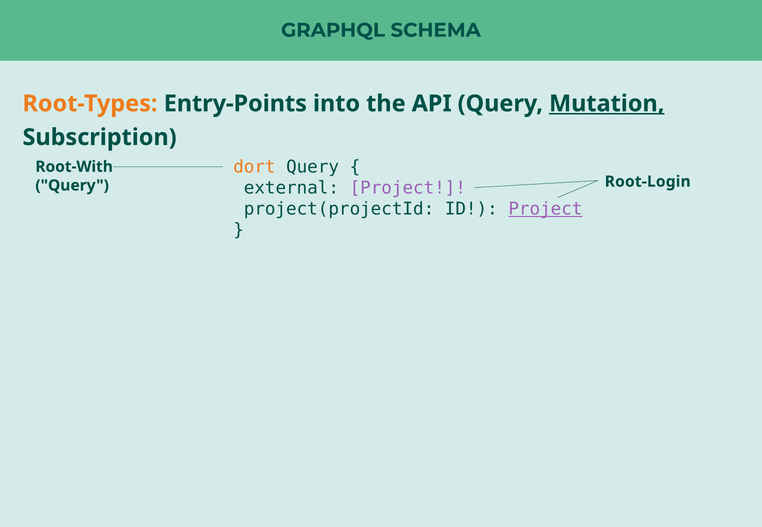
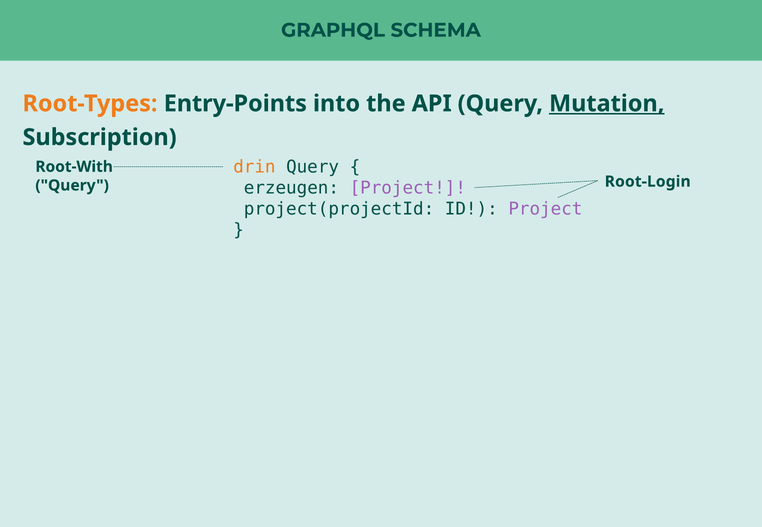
dort: dort -> drin
external: external -> erzeugen
Project at (545, 209) underline: present -> none
